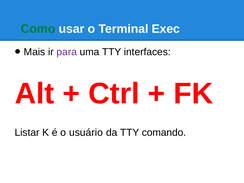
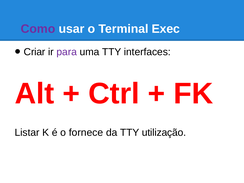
Como colour: green -> purple
Mais: Mais -> Criar
usuário: usuário -> fornece
comando: comando -> utilização
